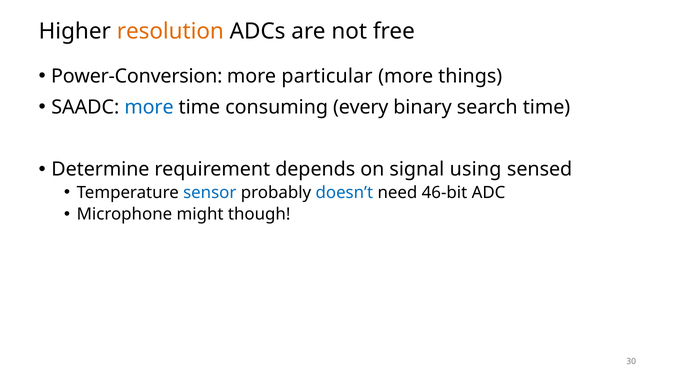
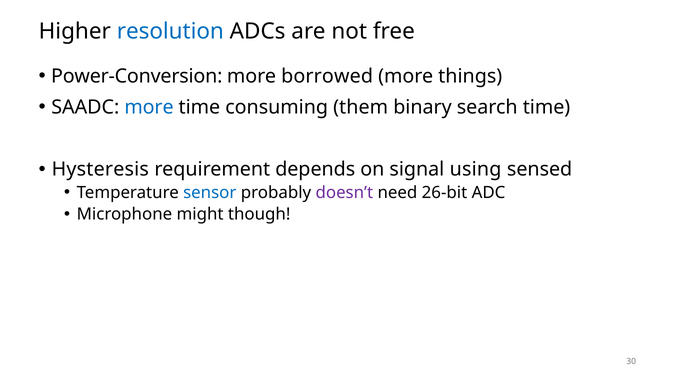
resolution colour: orange -> blue
particular: particular -> borrowed
every: every -> them
Determine: Determine -> Hysteresis
doesn’t colour: blue -> purple
46-bit: 46-bit -> 26-bit
